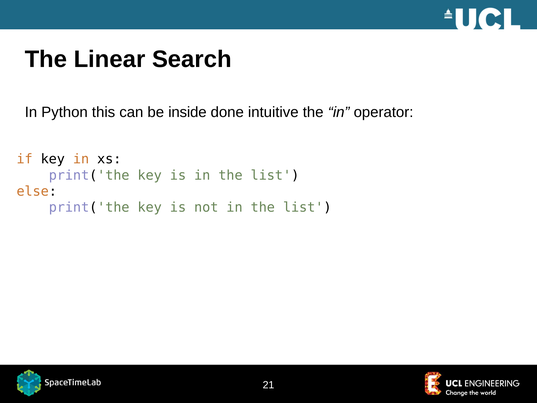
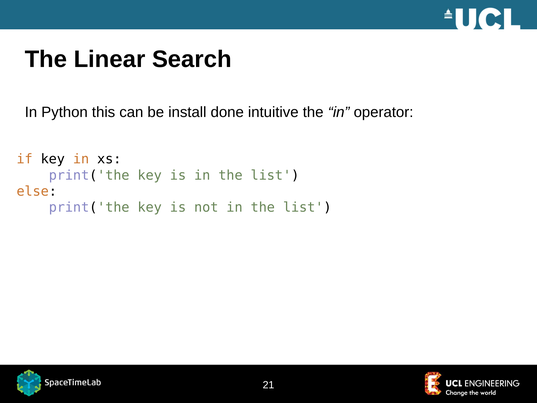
inside: inside -> install
